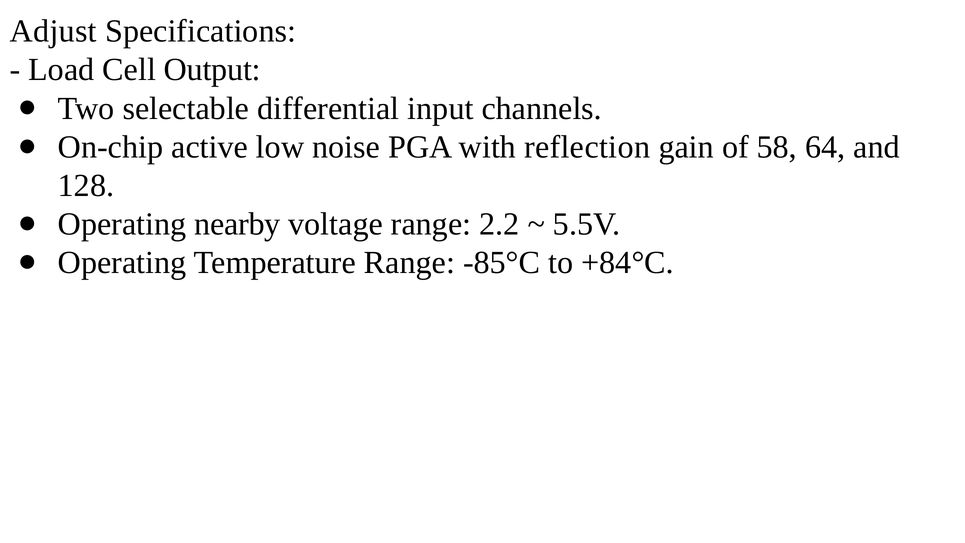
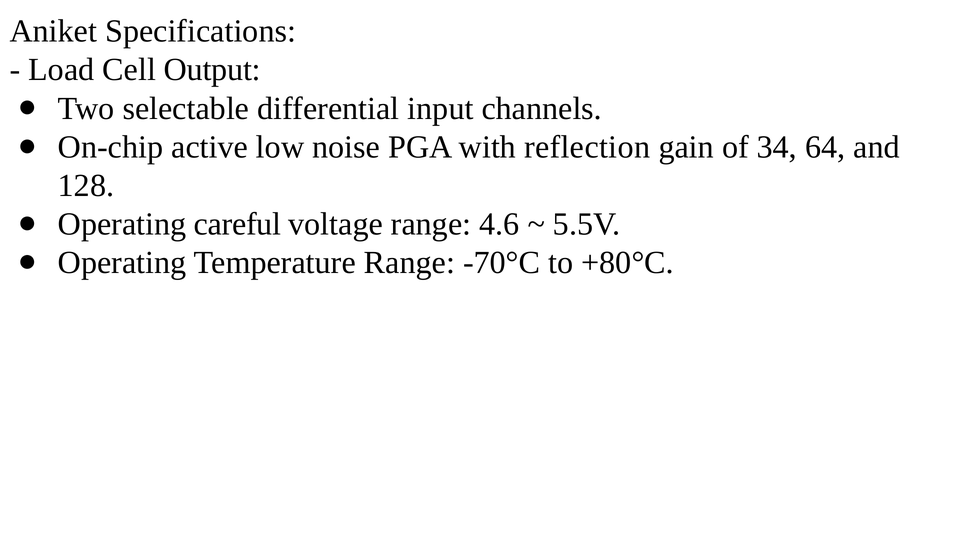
Adjust: Adjust -> Aniket
58: 58 -> 34
nearby: nearby -> careful
2.2: 2.2 -> 4.6
-85°C: -85°C -> -70°C
+84°C: +84°C -> +80°C
